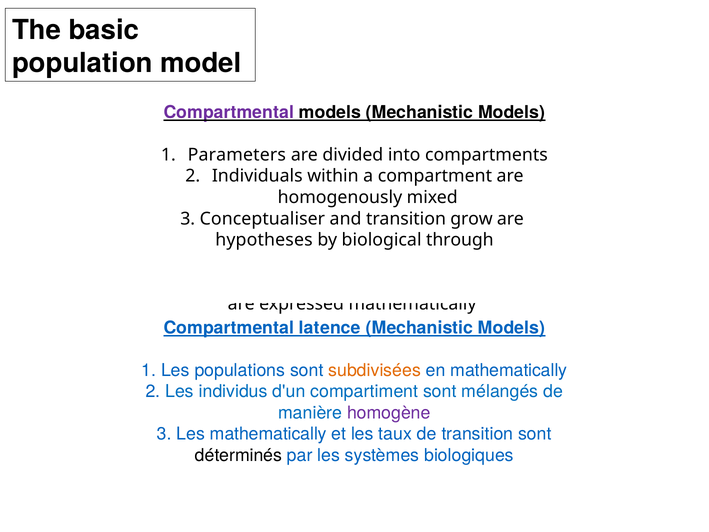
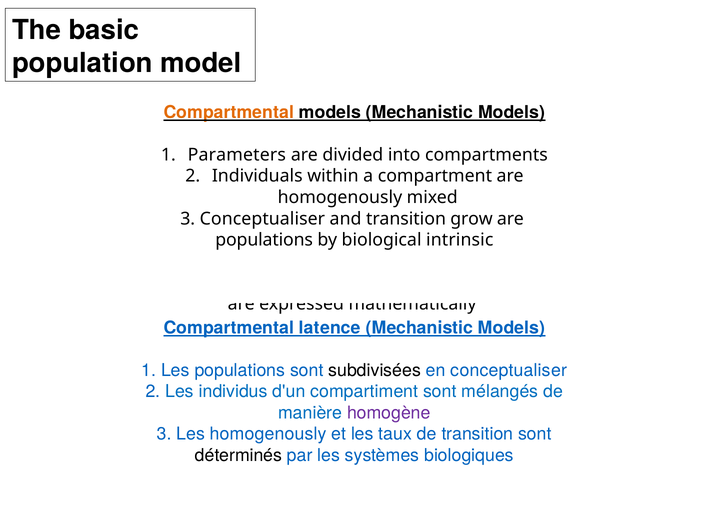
Compartmental at (229, 112) colour: purple -> orange
hypotheses at (264, 240): hypotheses -> populations
through: through -> intrinsic
subdivisées colour: orange -> black
en mathematically: mathematically -> conceptualiser
Les mathematically: mathematically -> homogenously
